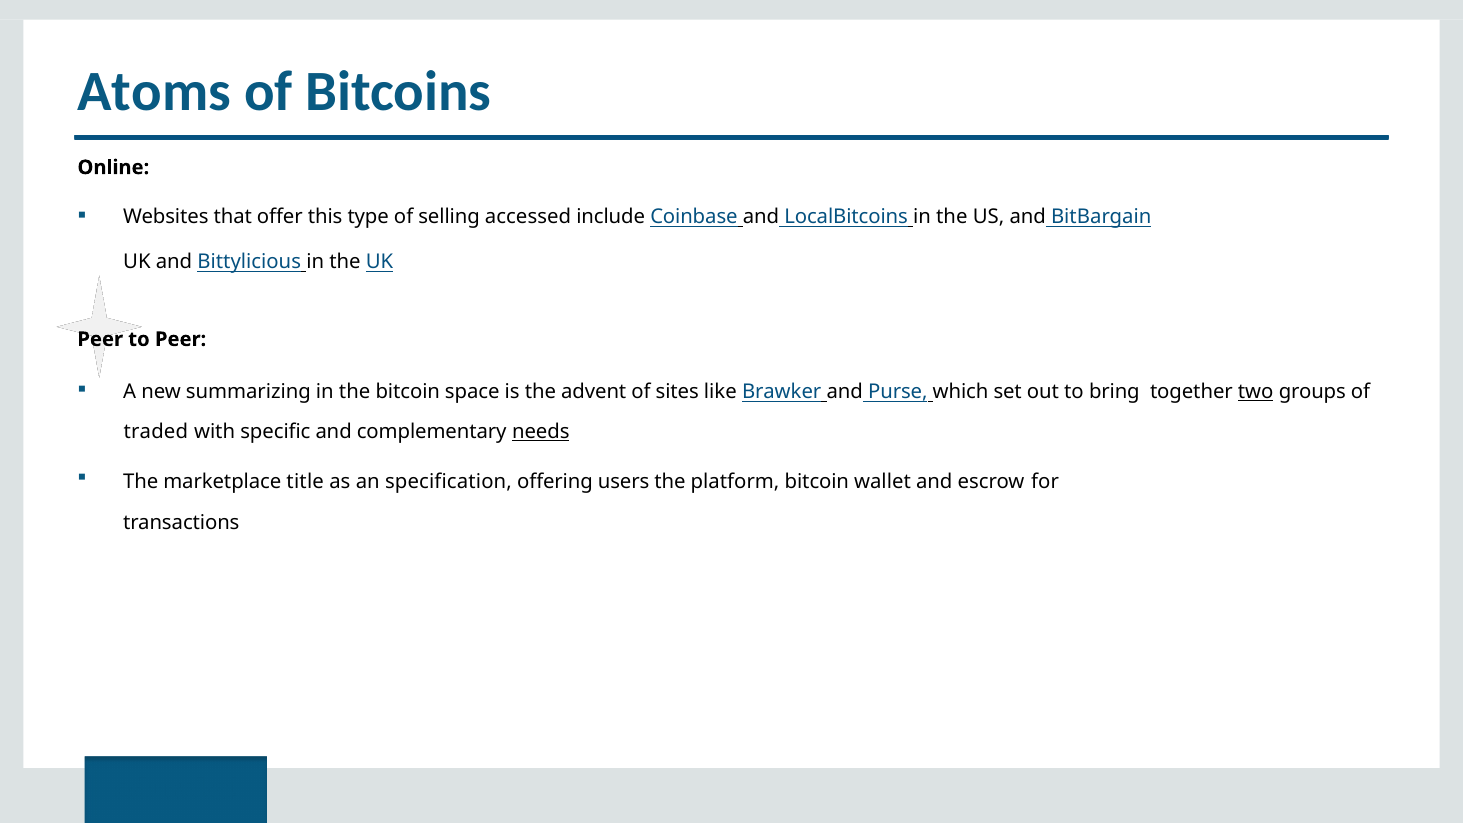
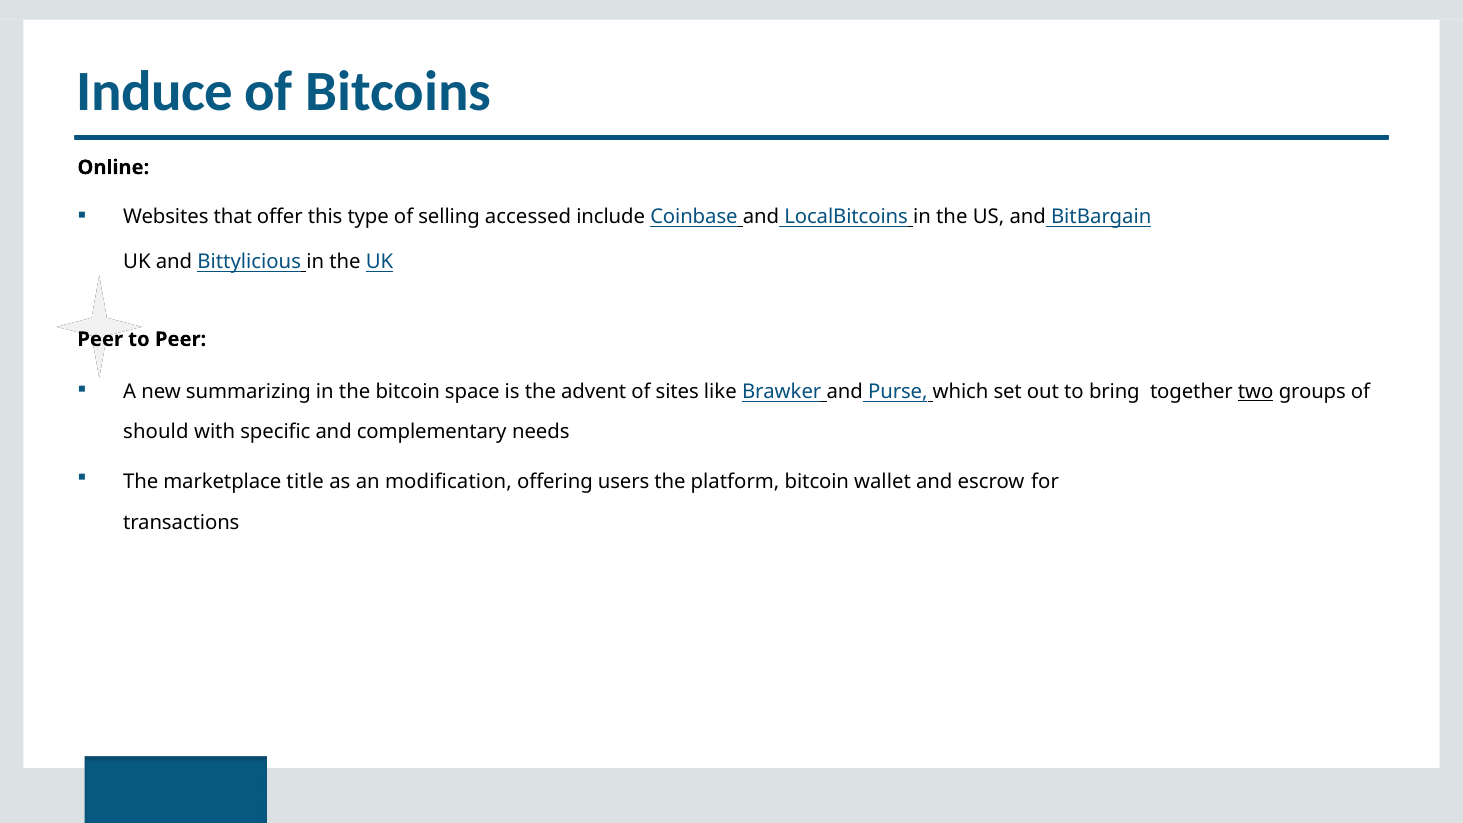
Atoms: Atoms -> Induce
traded: traded -> should
needs underline: present -> none
specification: specification -> modification
